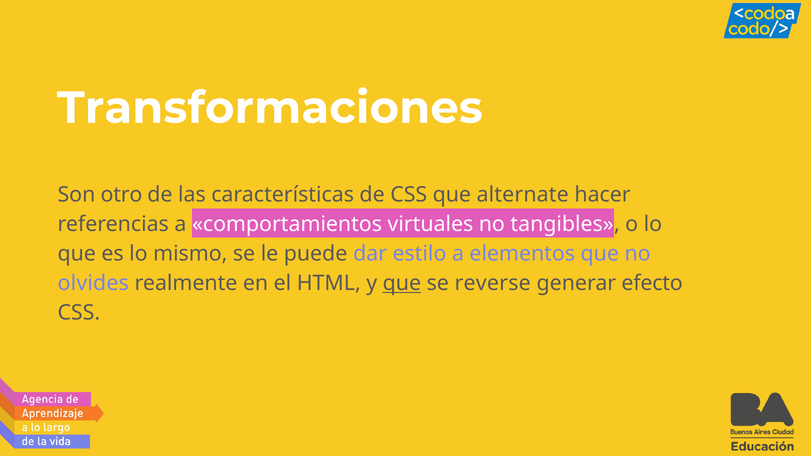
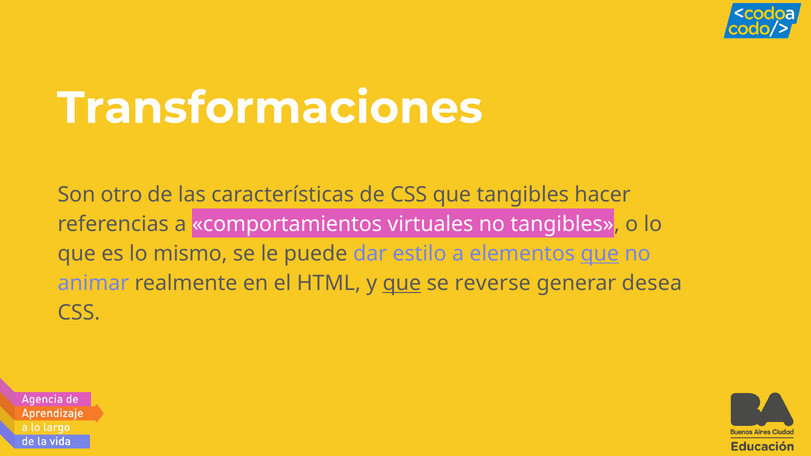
que alternate: alternate -> tangibles
que at (600, 254) underline: none -> present
olvides: olvides -> animar
efecto: efecto -> desea
